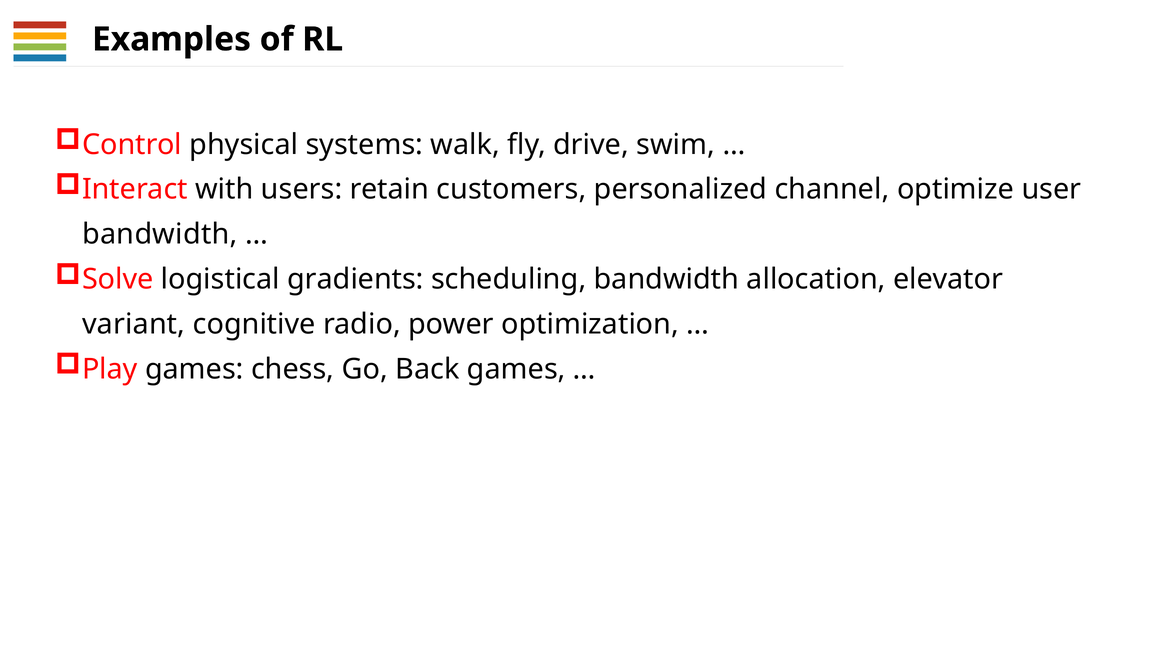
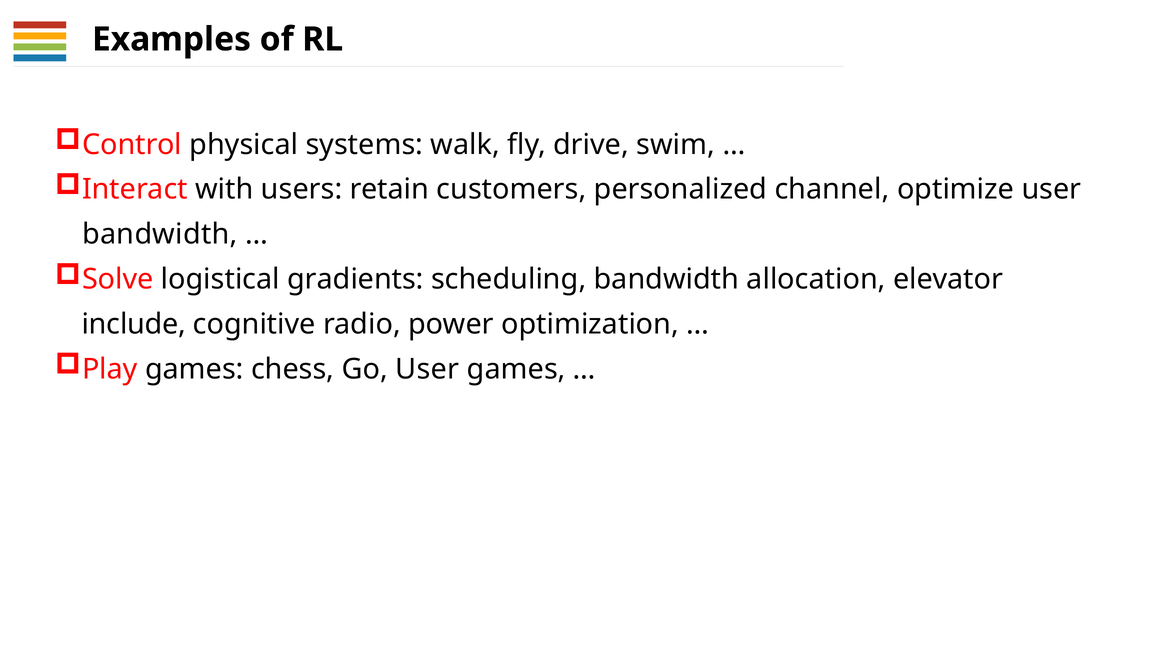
variant: variant -> include
Go Back: Back -> User
